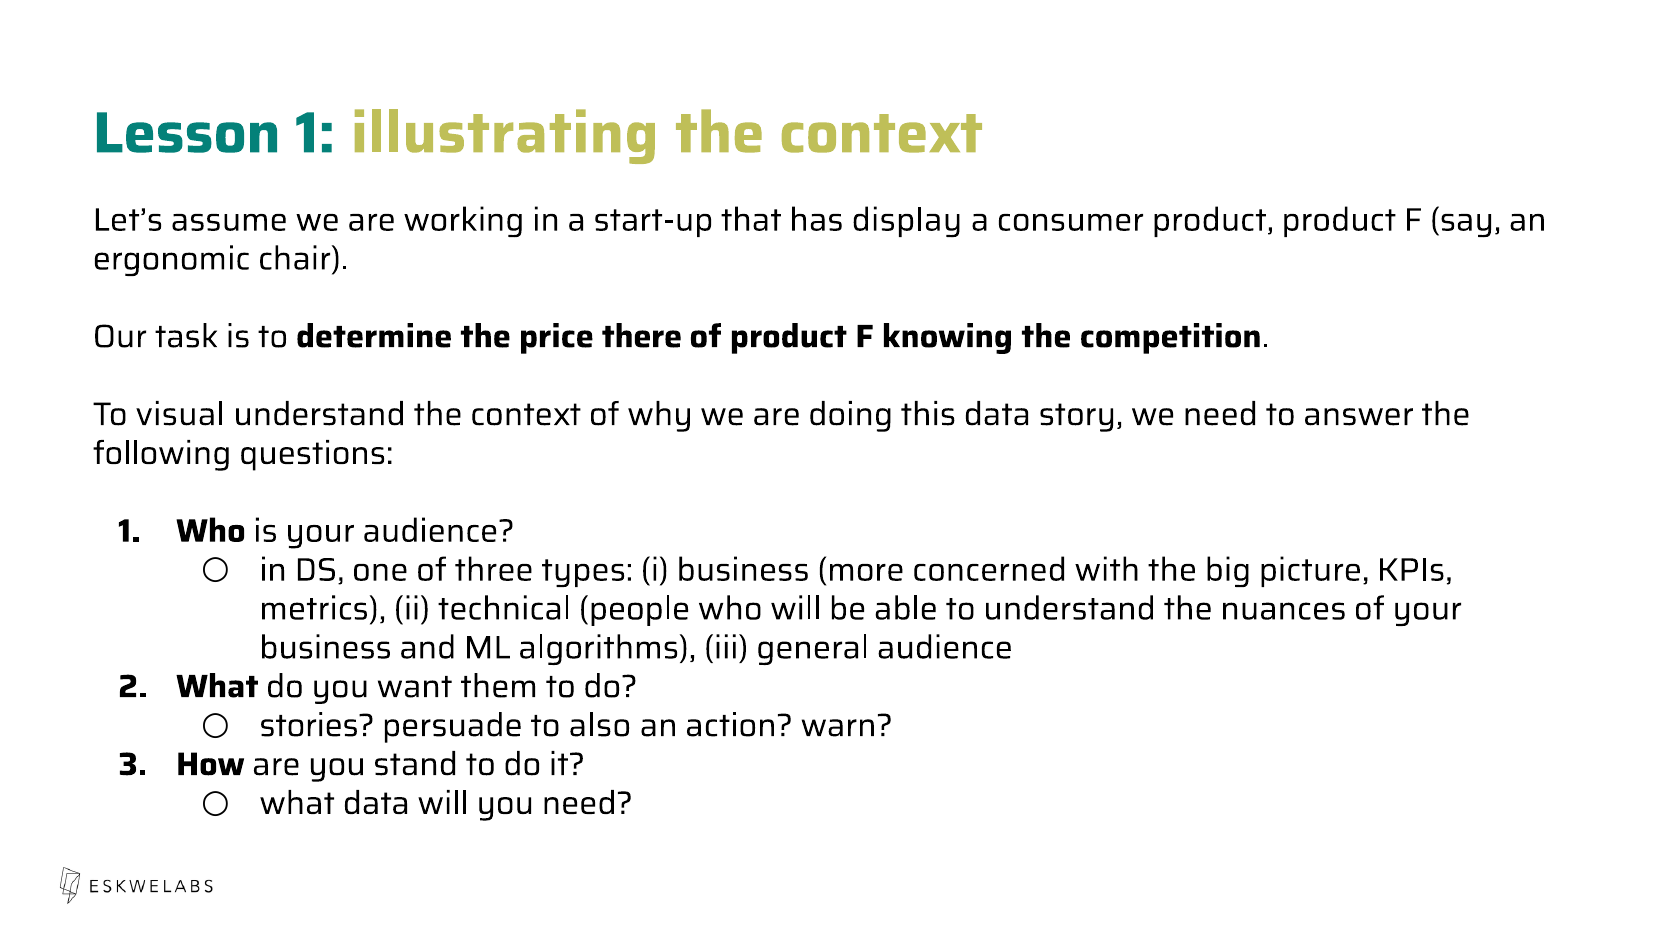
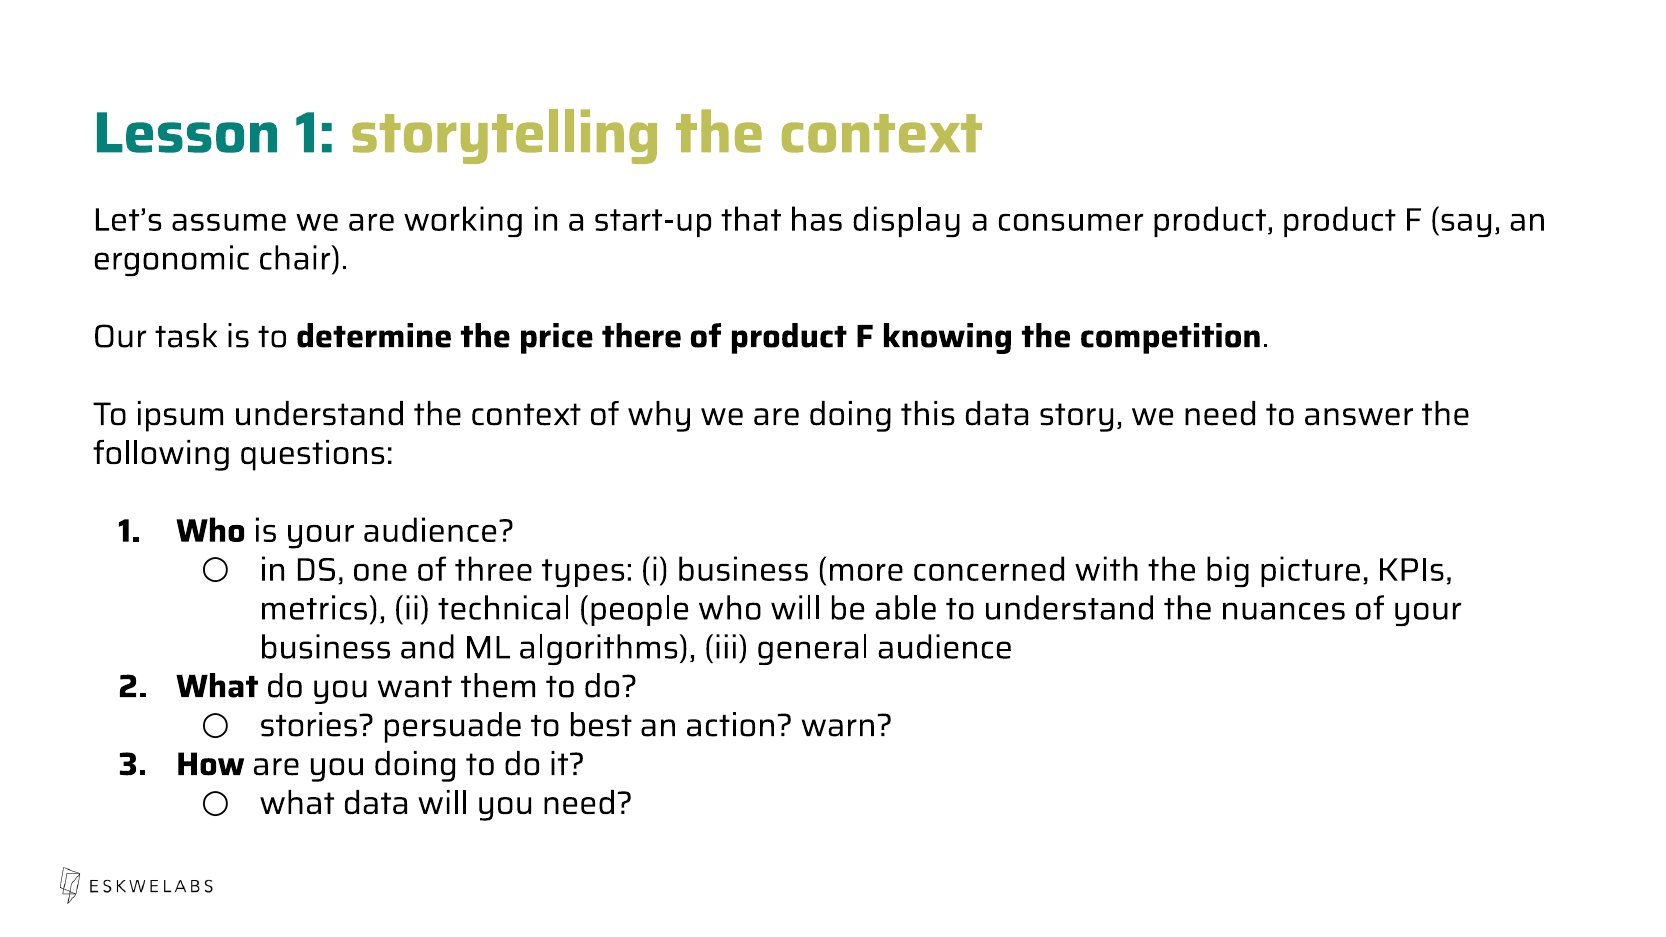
illustrating: illustrating -> storytelling
visual: visual -> ipsum
also: also -> best
you stand: stand -> doing
